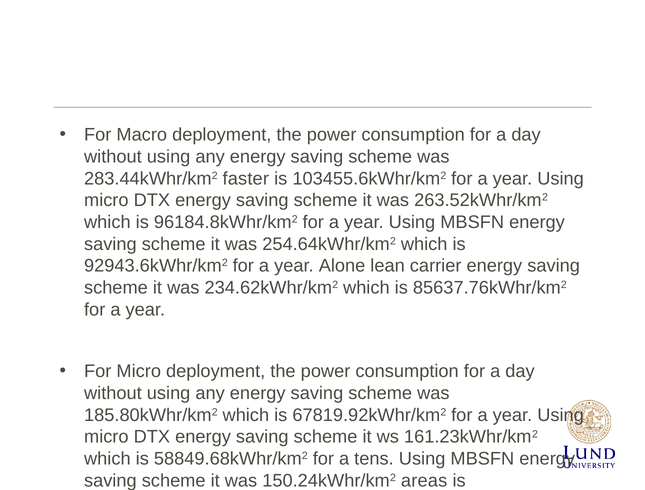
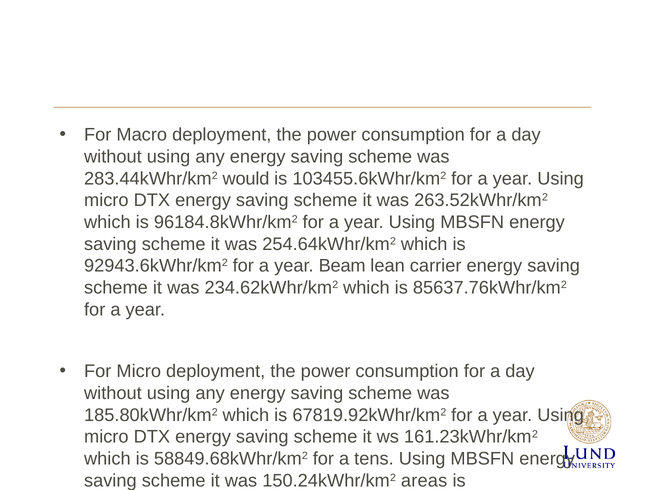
faster: faster -> would
Alone: Alone -> Beam
